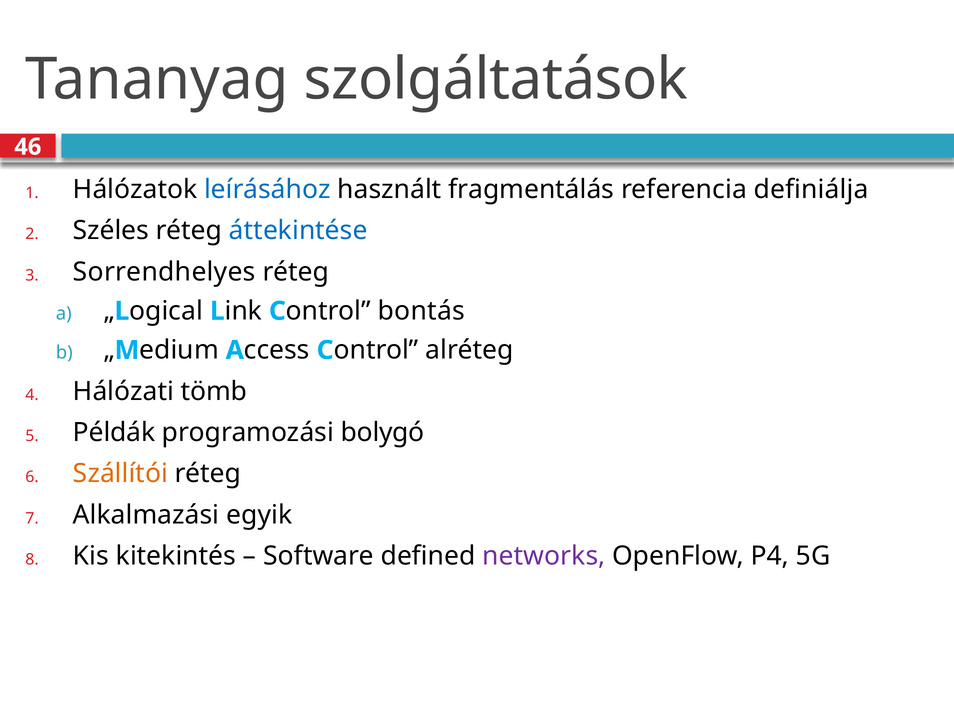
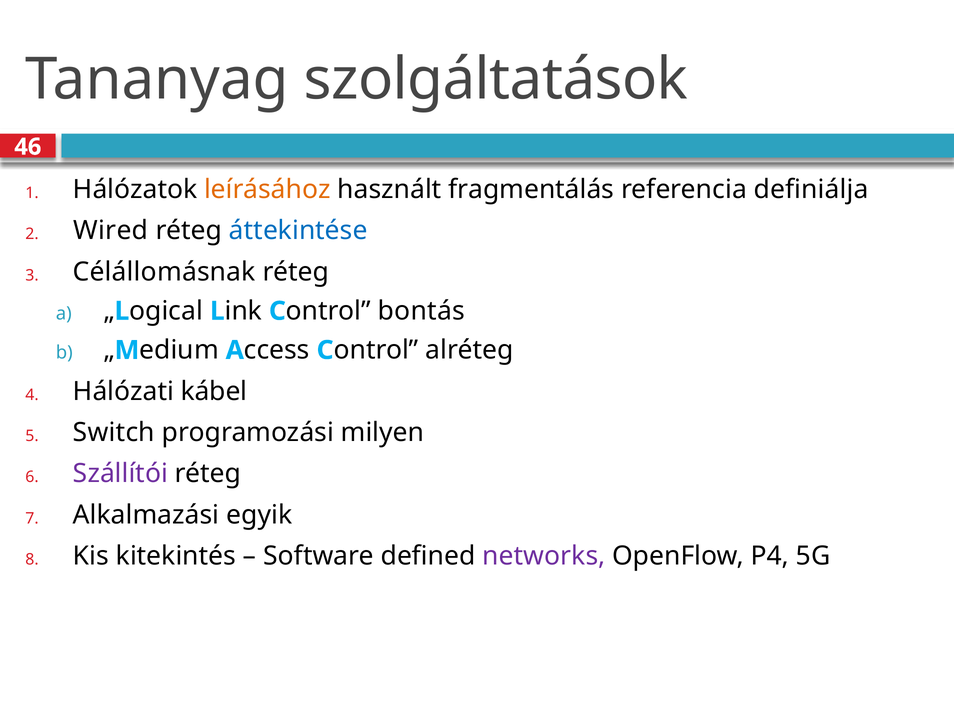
leírásához colour: blue -> orange
Széles: Széles -> Wired
Sorrendhelyes: Sorrendhelyes -> Célállomásnak
tömb: tömb -> kábel
Példák: Példák -> Switch
bolygó: bolygó -> milyen
Szállítói colour: orange -> purple
